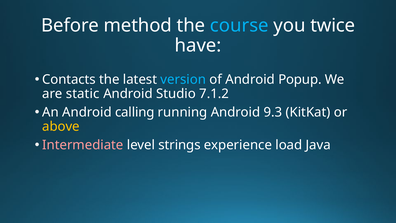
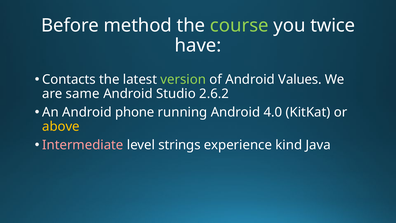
course colour: light blue -> light green
version colour: light blue -> light green
Popup: Popup -> Values
static: static -> same
7.1.2: 7.1.2 -> 2.6.2
calling: calling -> phone
9.3: 9.3 -> 4.0
load: load -> kind
